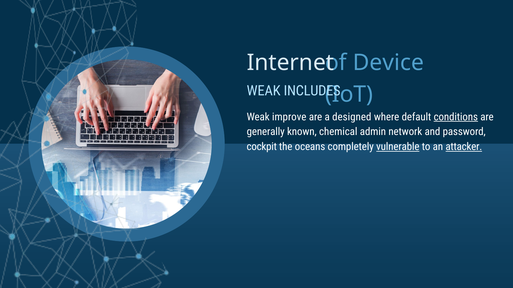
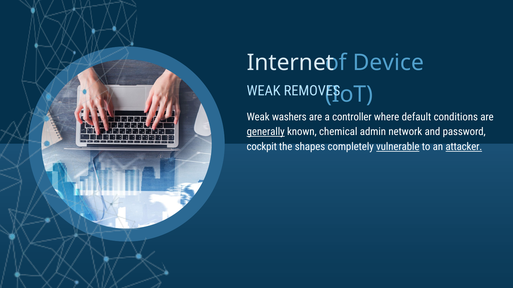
INCLUDES: INCLUDES -> REMOVES
improve: improve -> washers
designed: designed -> controller
conditions underline: present -> none
generally underline: none -> present
oceans: oceans -> shapes
